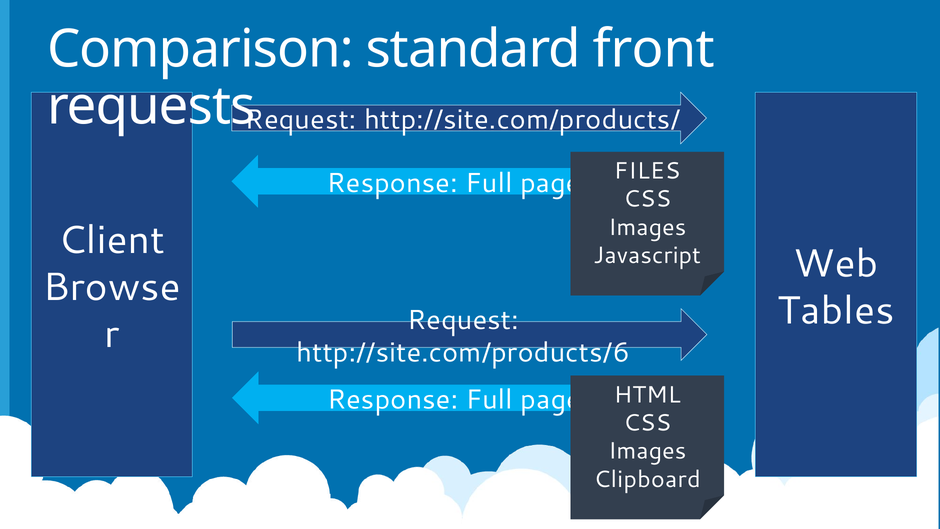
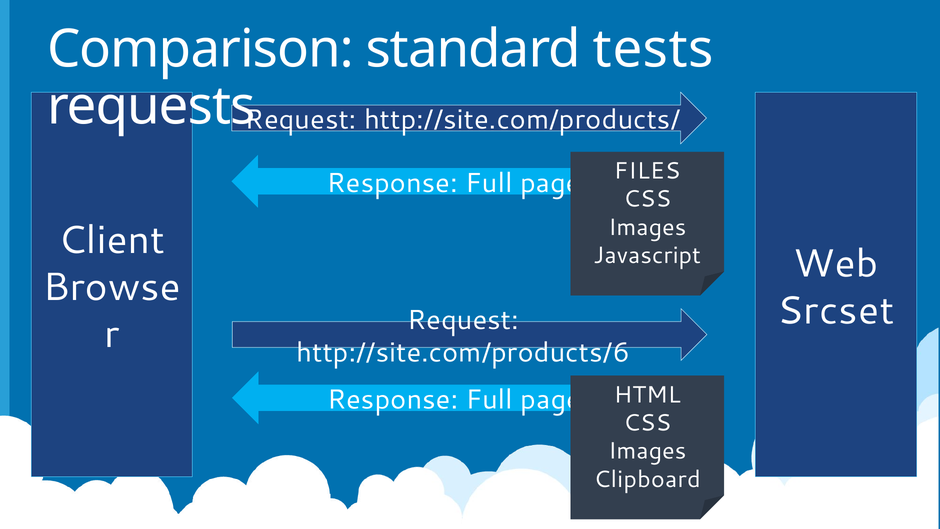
front: front -> tests
Tables: Tables -> Srcset
